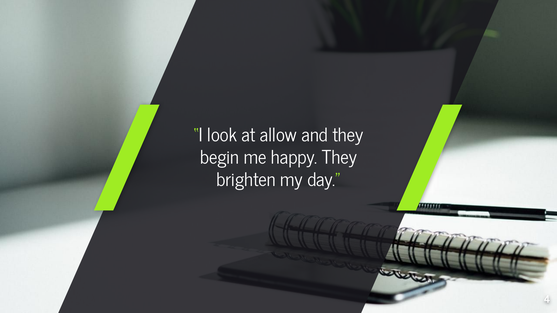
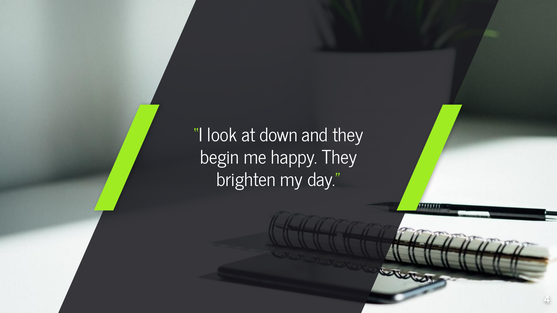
allow: allow -> down
